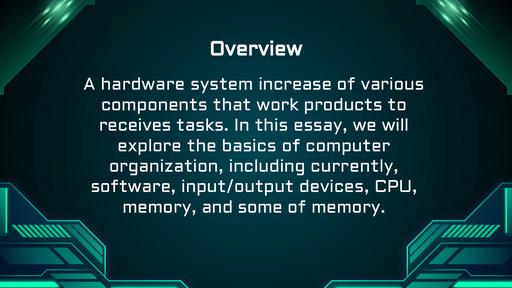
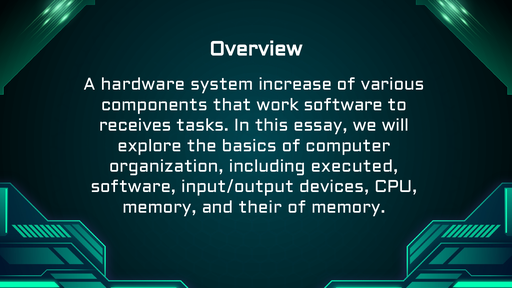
work products: products -> software
currently: currently -> executed
some: some -> their
